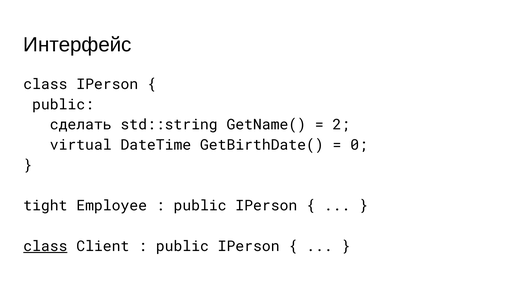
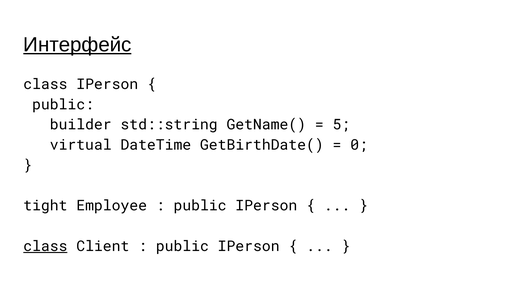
Интерфейс underline: none -> present
сделать: сделать -> builder
2: 2 -> 5
